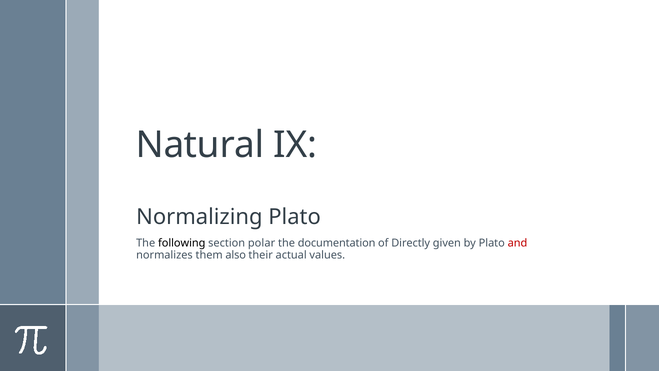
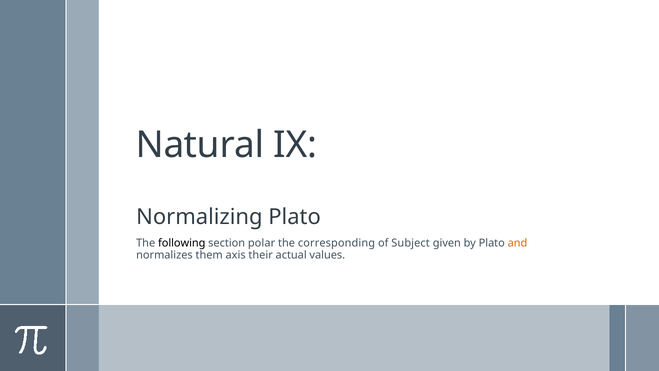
documentation: documentation -> corresponding
Directly: Directly -> Subject
and colour: red -> orange
also: also -> axis
